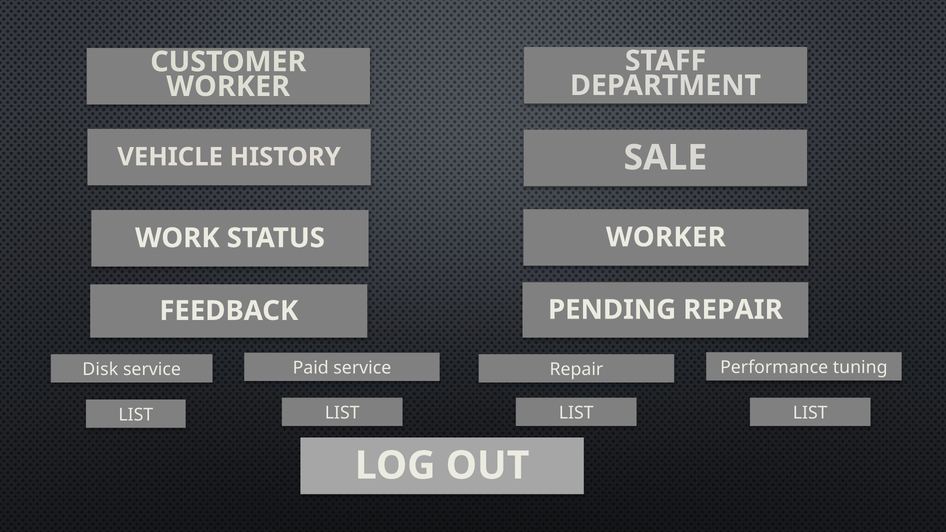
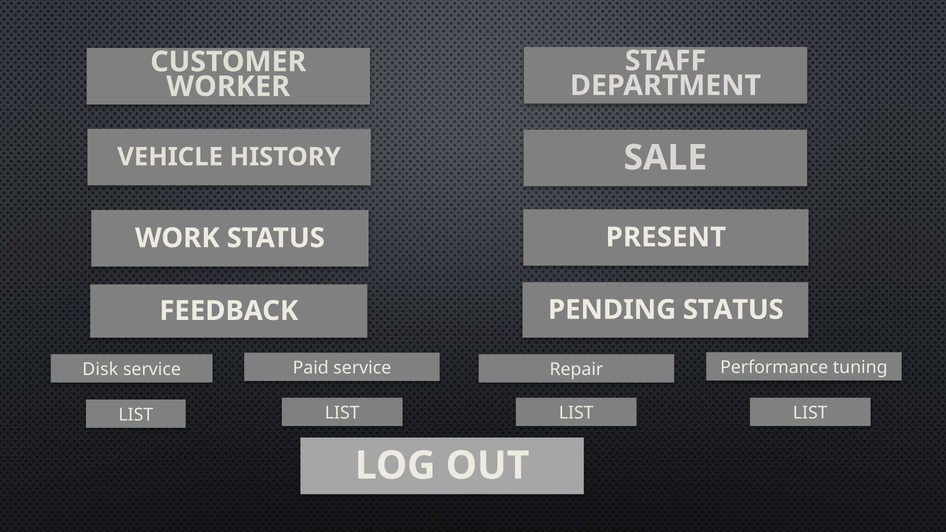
STATUS WORKER: WORKER -> PRESENT
PENDING REPAIR: REPAIR -> STATUS
